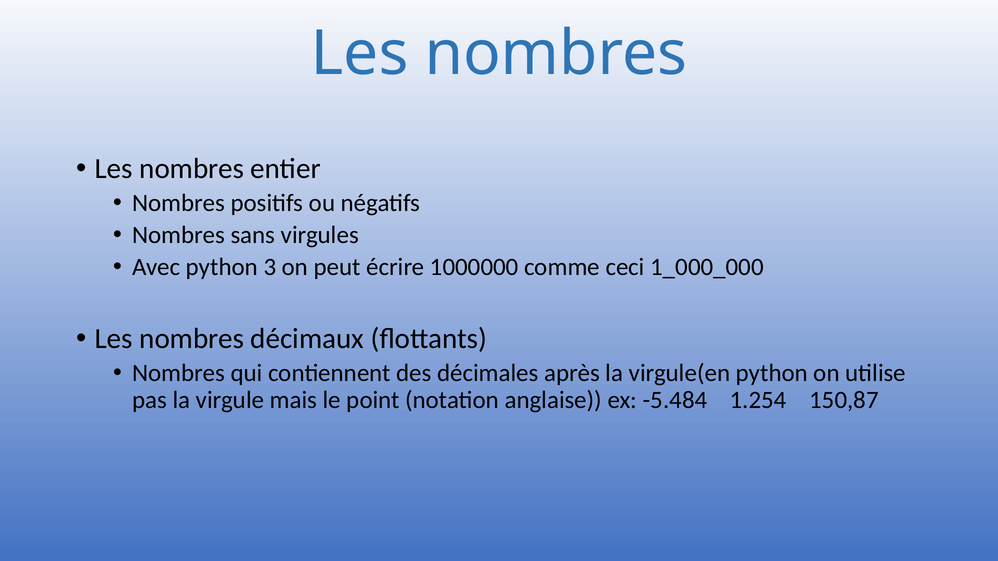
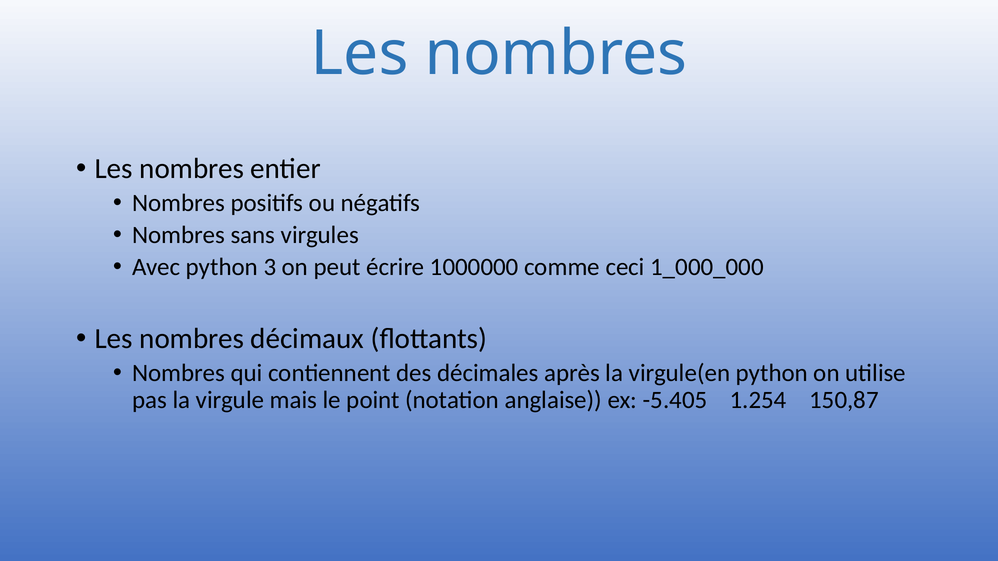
-5.484: -5.484 -> -5.405
